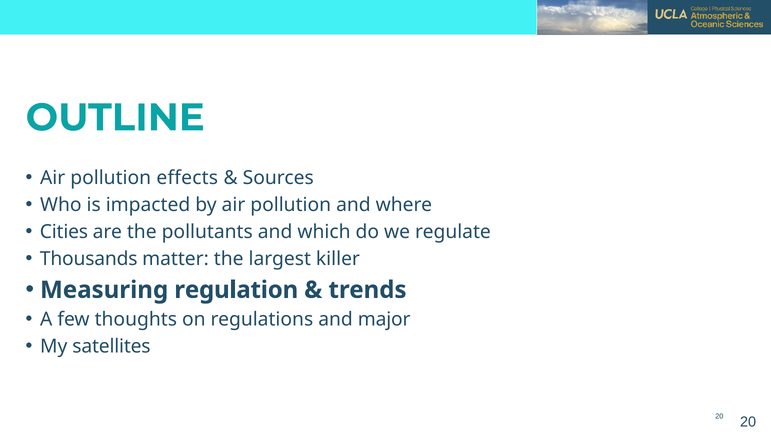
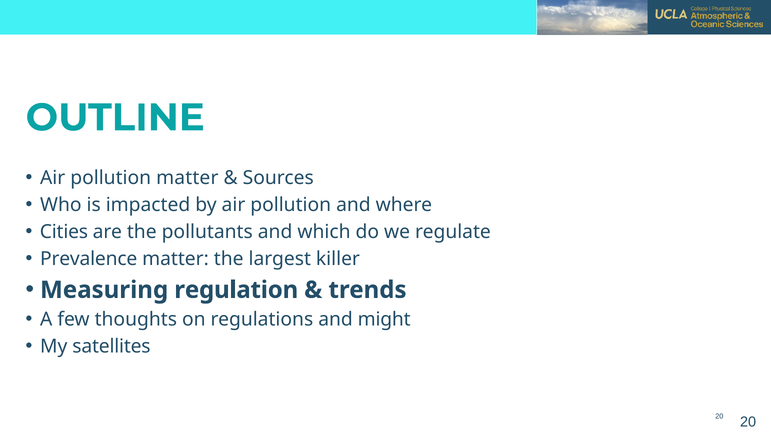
pollution effects: effects -> matter
Thousands: Thousands -> Prevalence
major: major -> might
